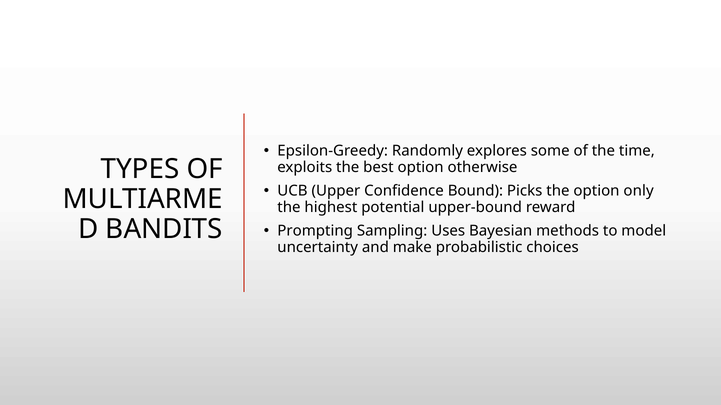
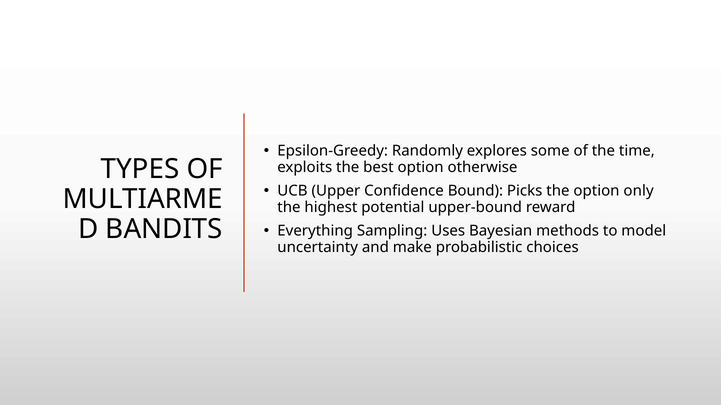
Prompting: Prompting -> Everything
